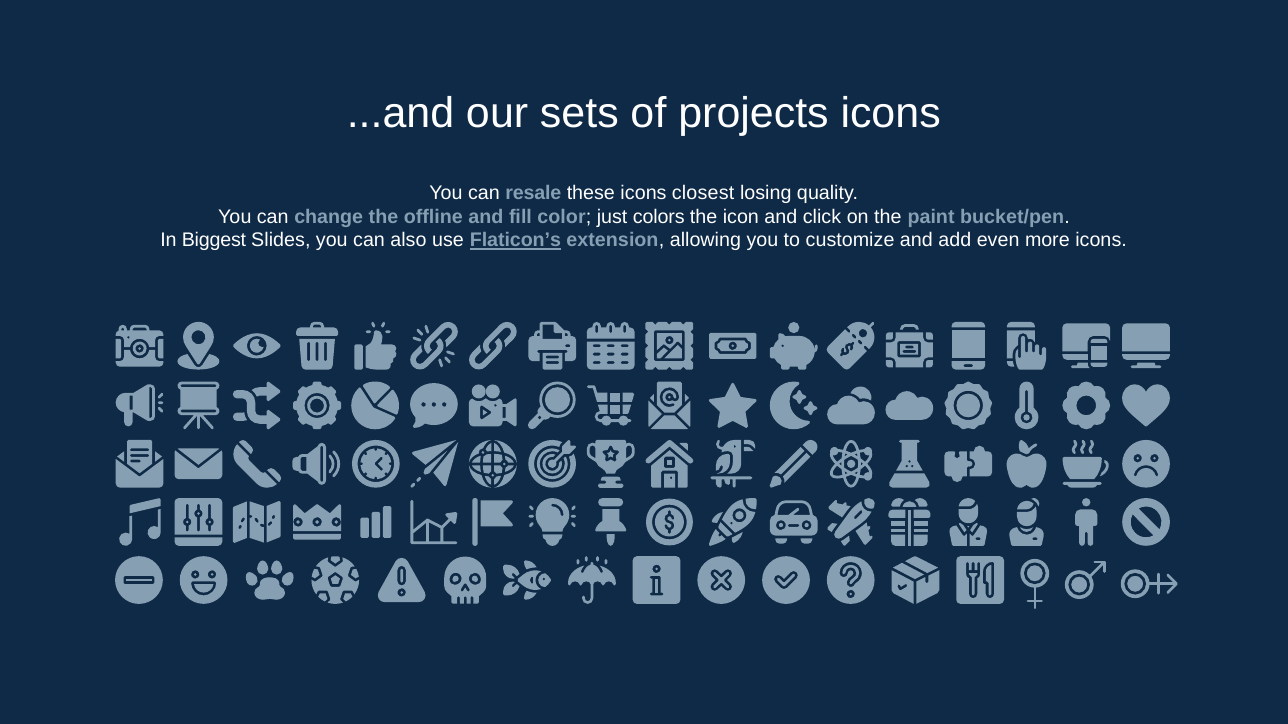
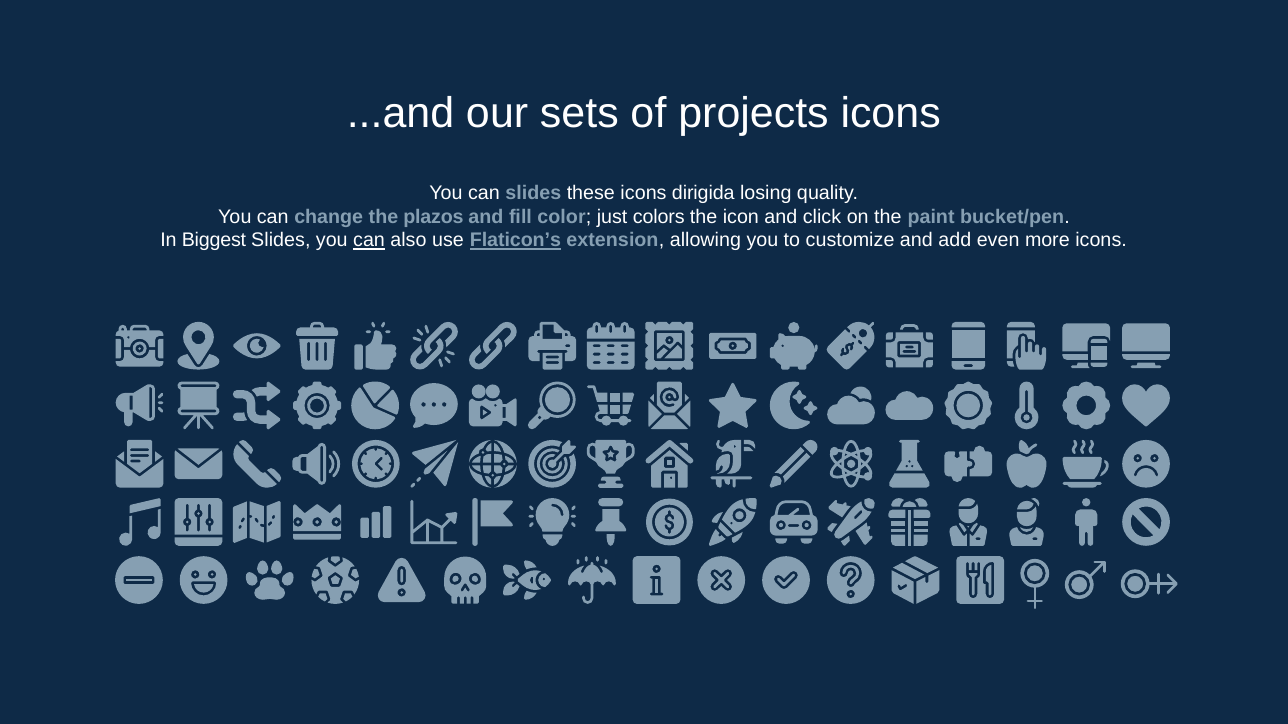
can resale: resale -> slides
closest: closest -> dirigida
offline: offline -> plazos
can at (369, 241) underline: none -> present
